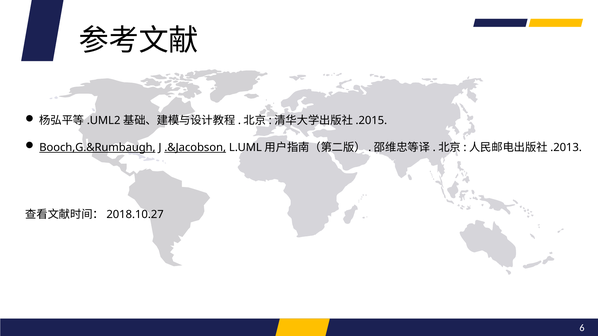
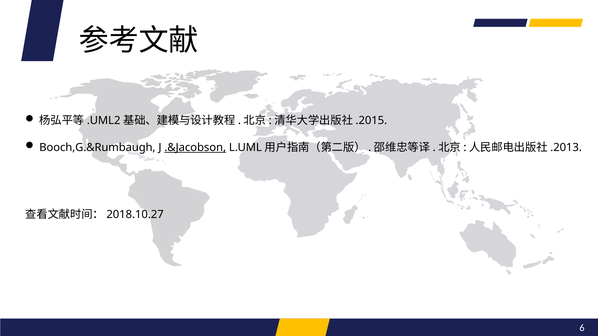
Booch,G.&Rumbaugh underline: present -> none
